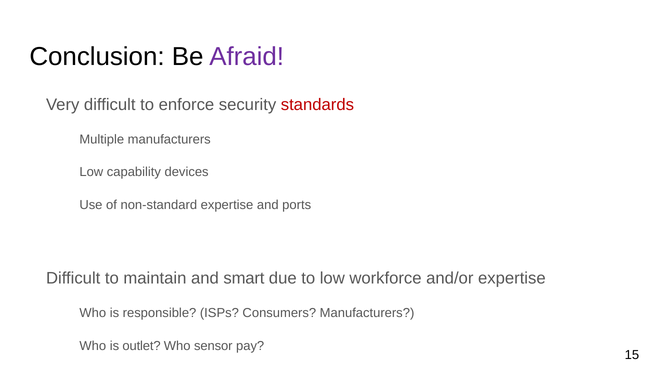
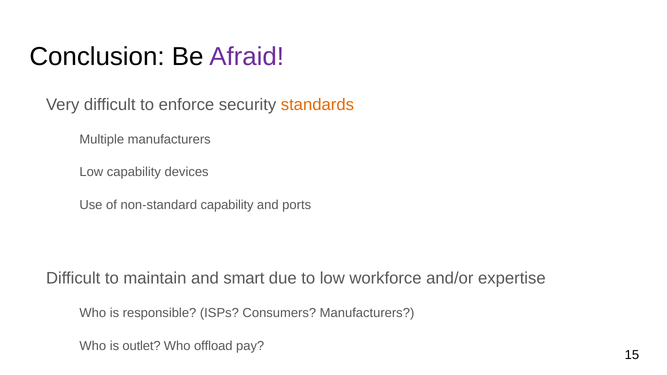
standards colour: red -> orange
non-standard expertise: expertise -> capability
sensor: sensor -> offload
